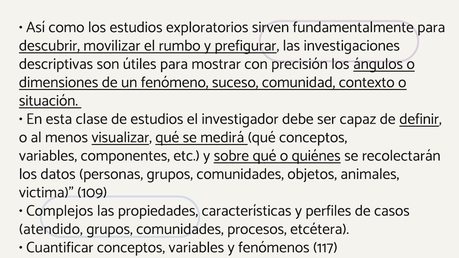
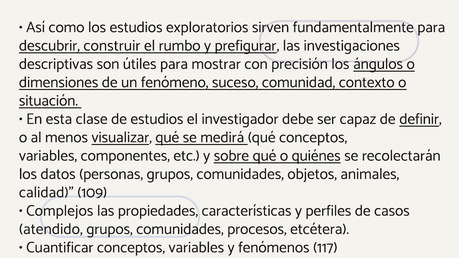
movilizar: movilizar -> construir
victima: victima -> calidad
